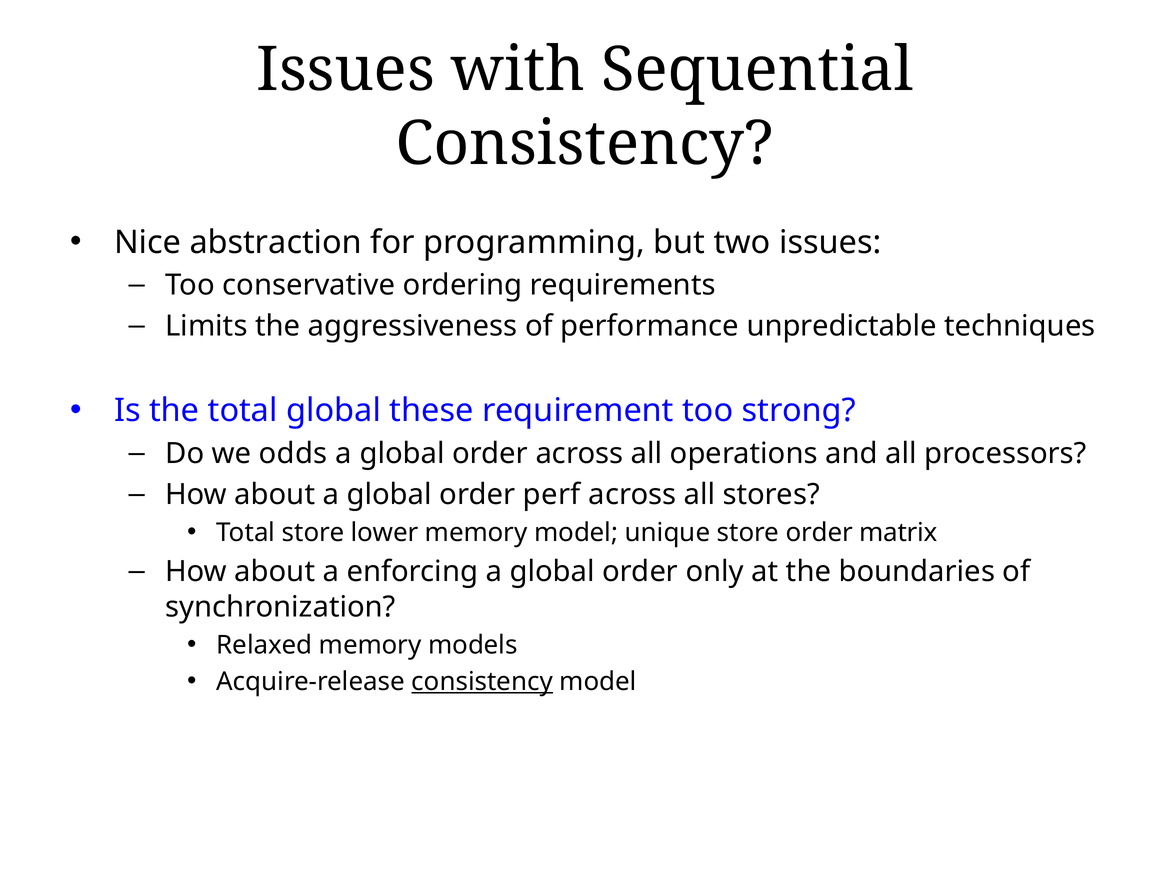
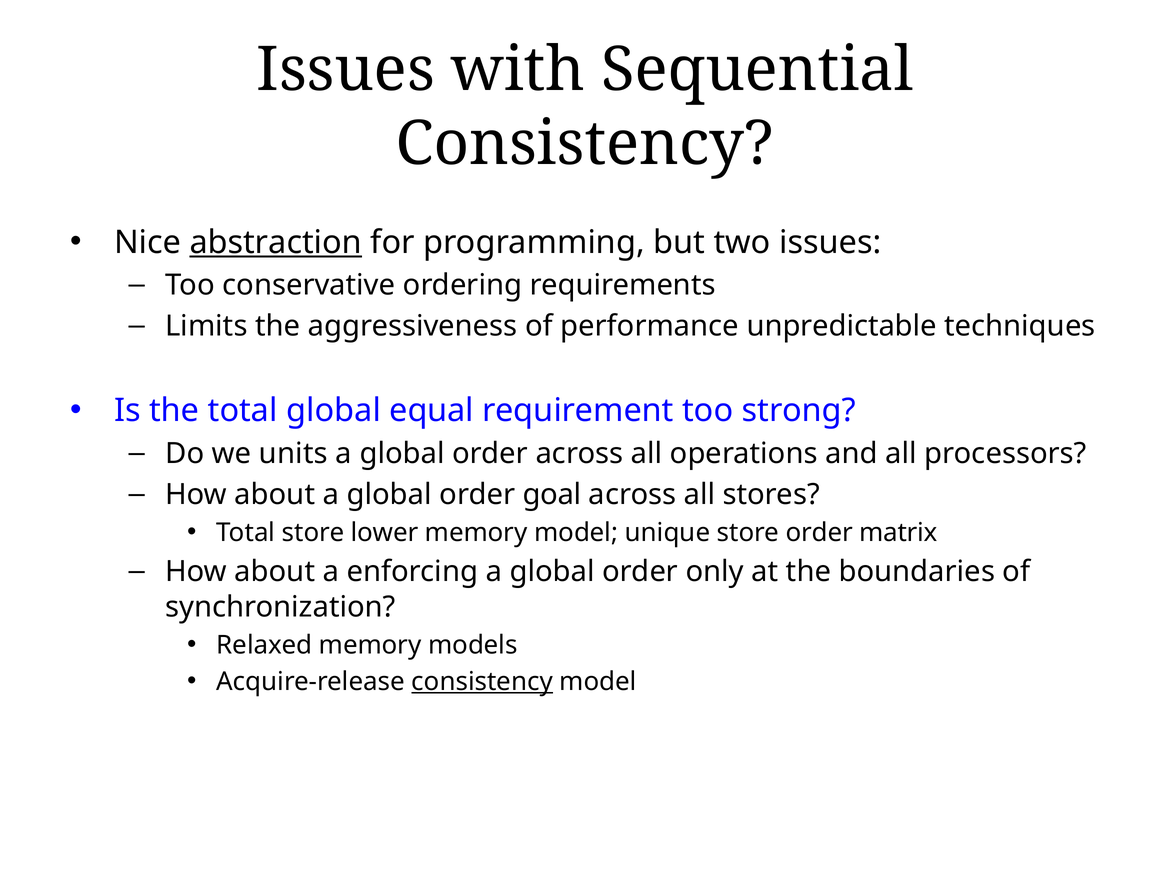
abstraction underline: none -> present
these: these -> equal
odds: odds -> units
perf: perf -> goal
